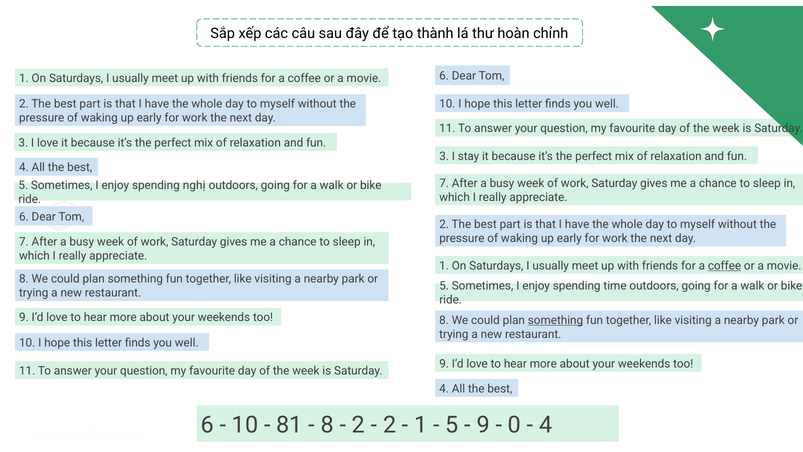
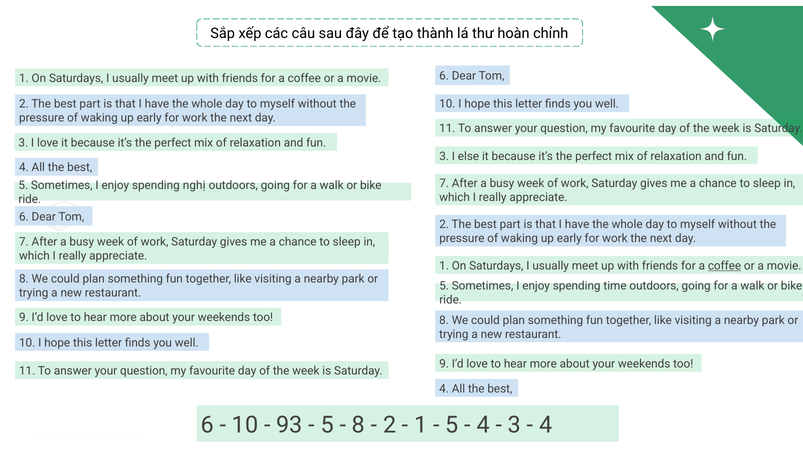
stay: stay -> else
something at (555, 320) underline: present -> none
81: 81 -> 93
8 at (327, 425): 8 -> 5
2 at (358, 425): 2 -> 8
9 at (483, 425): 9 -> 4
0 at (514, 425): 0 -> 3
